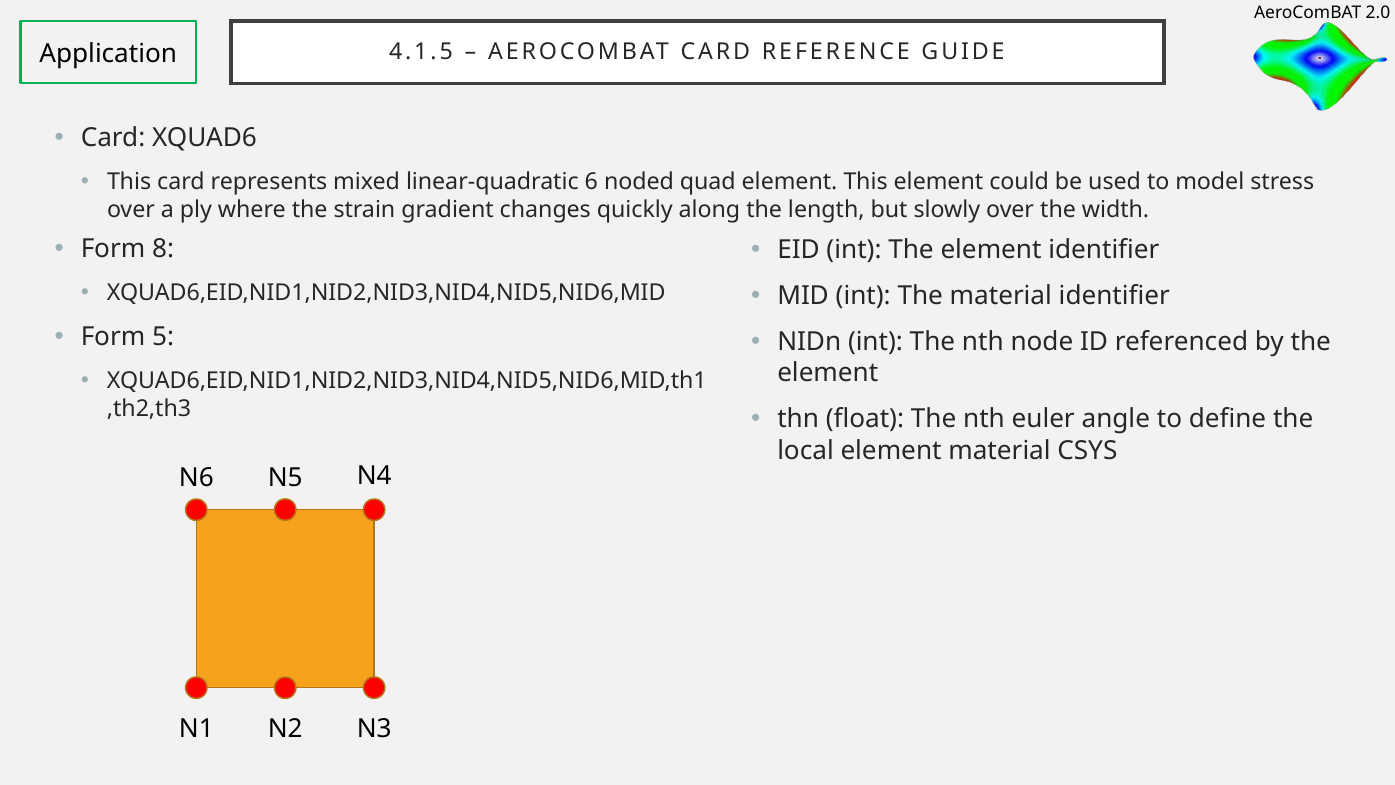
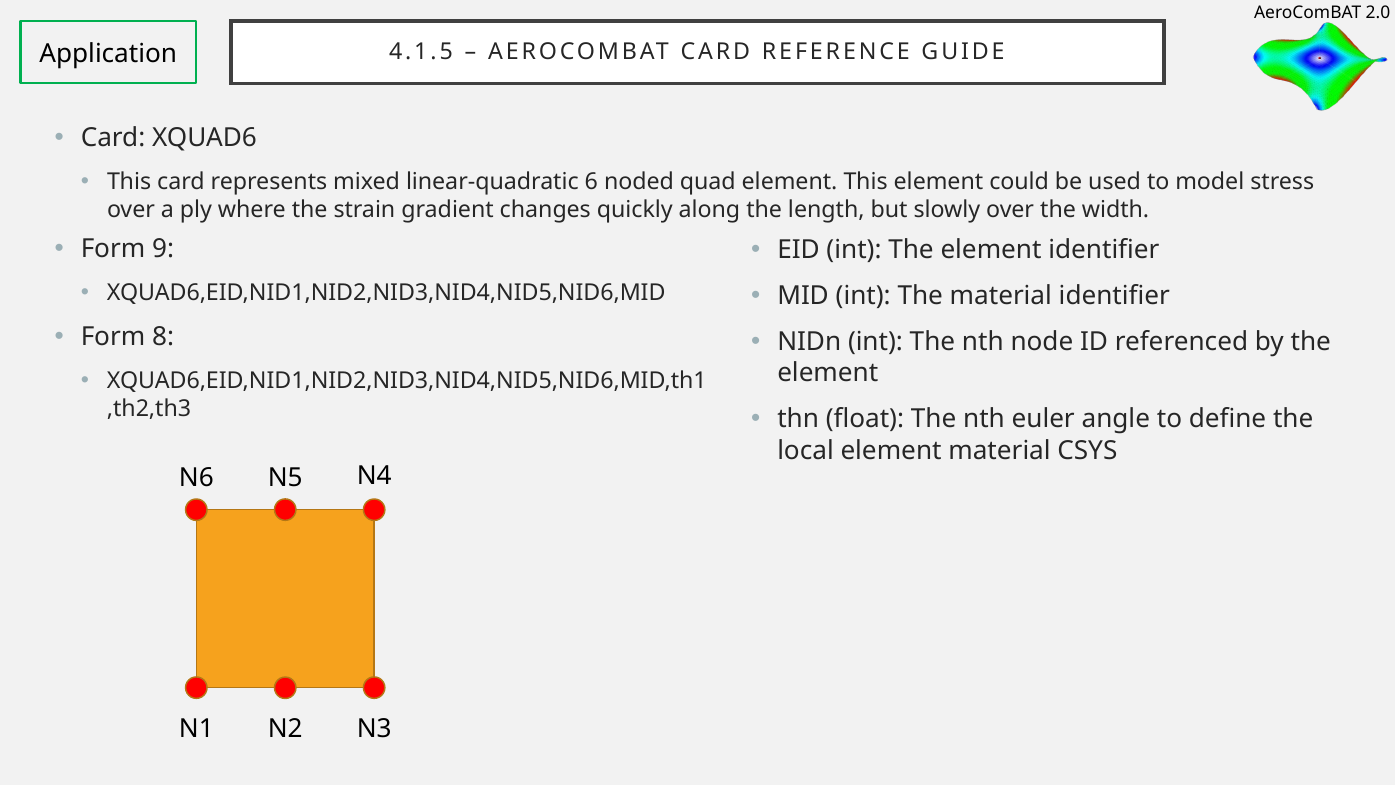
8: 8 -> 9
5: 5 -> 8
